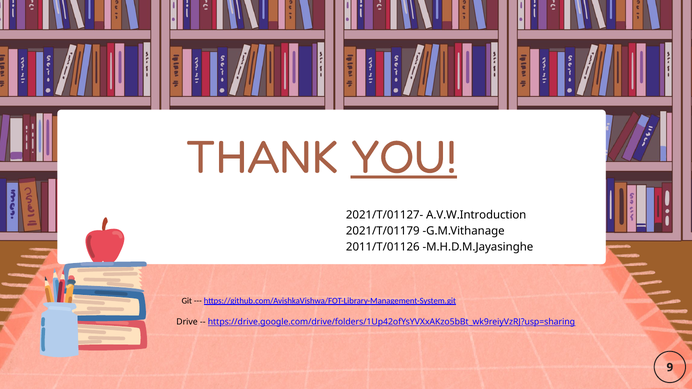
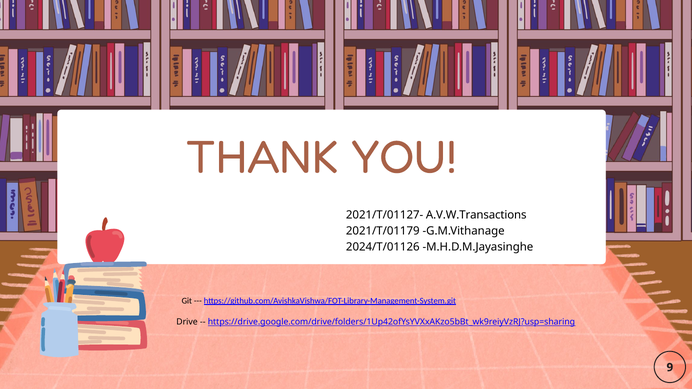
YOU underline: present -> none
A.V.W.Introduction: A.V.W.Introduction -> A.V.W.Transactions
2011/T/01126: 2011/T/01126 -> 2024/T/01126
